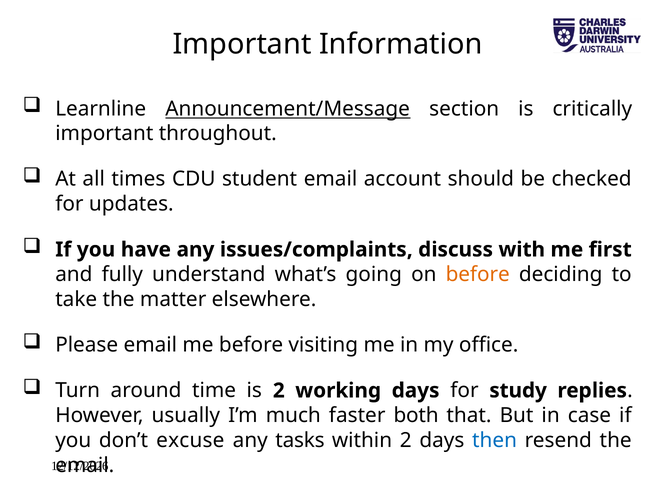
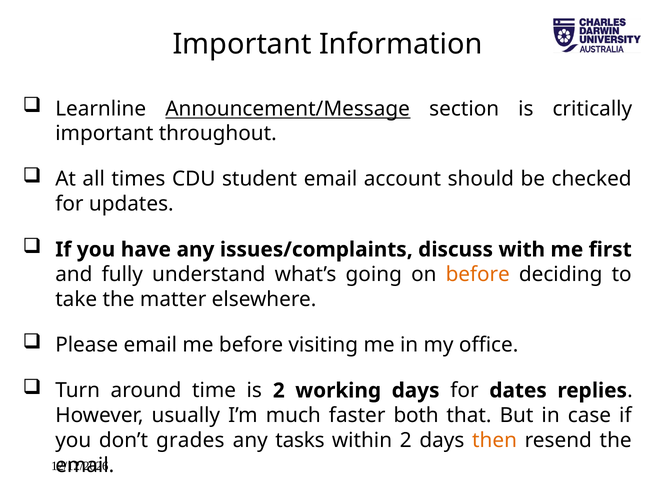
study: study -> dates
excuse: excuse -> grades
then colour: blue -> orange
